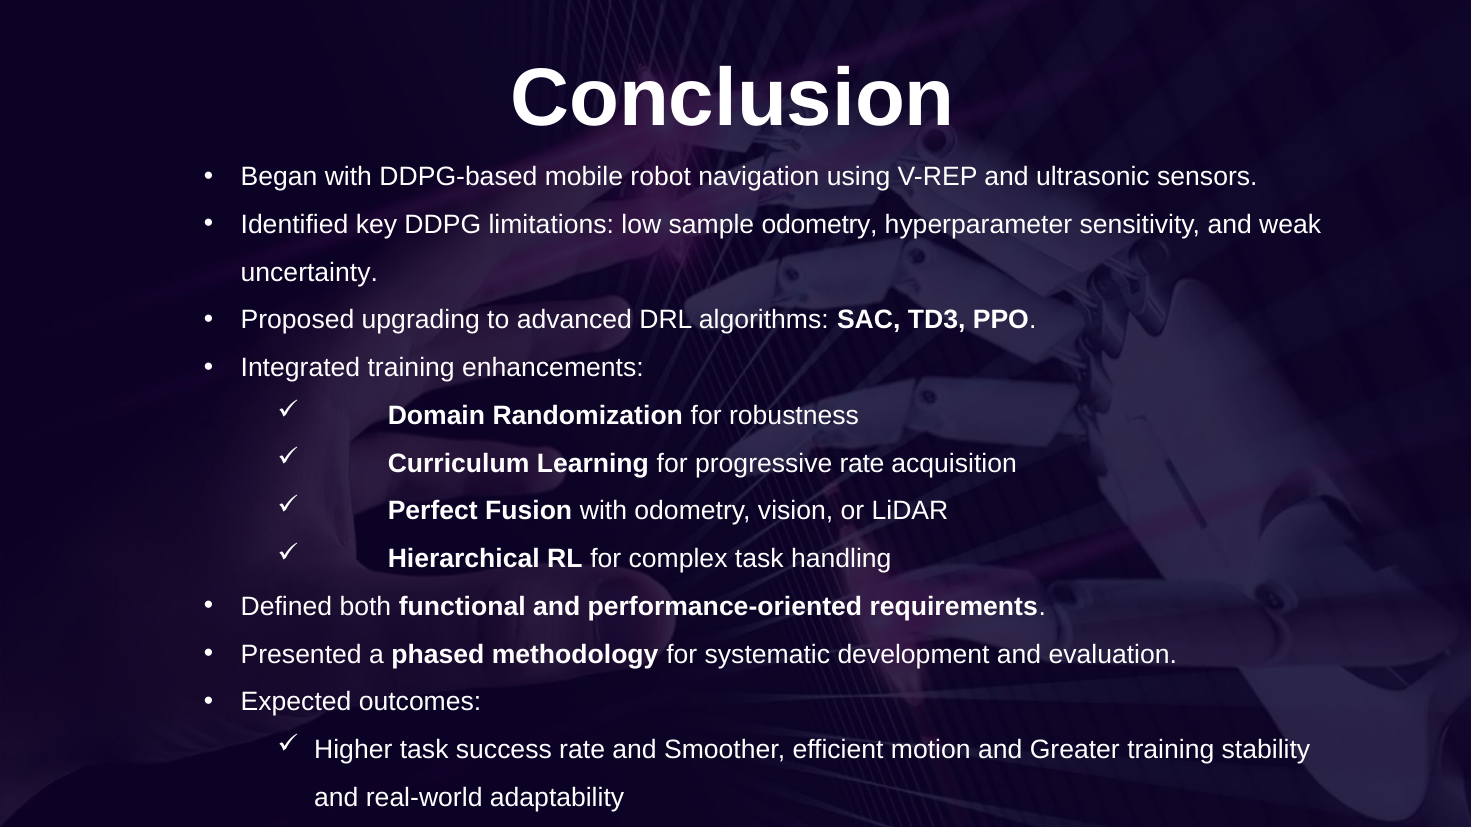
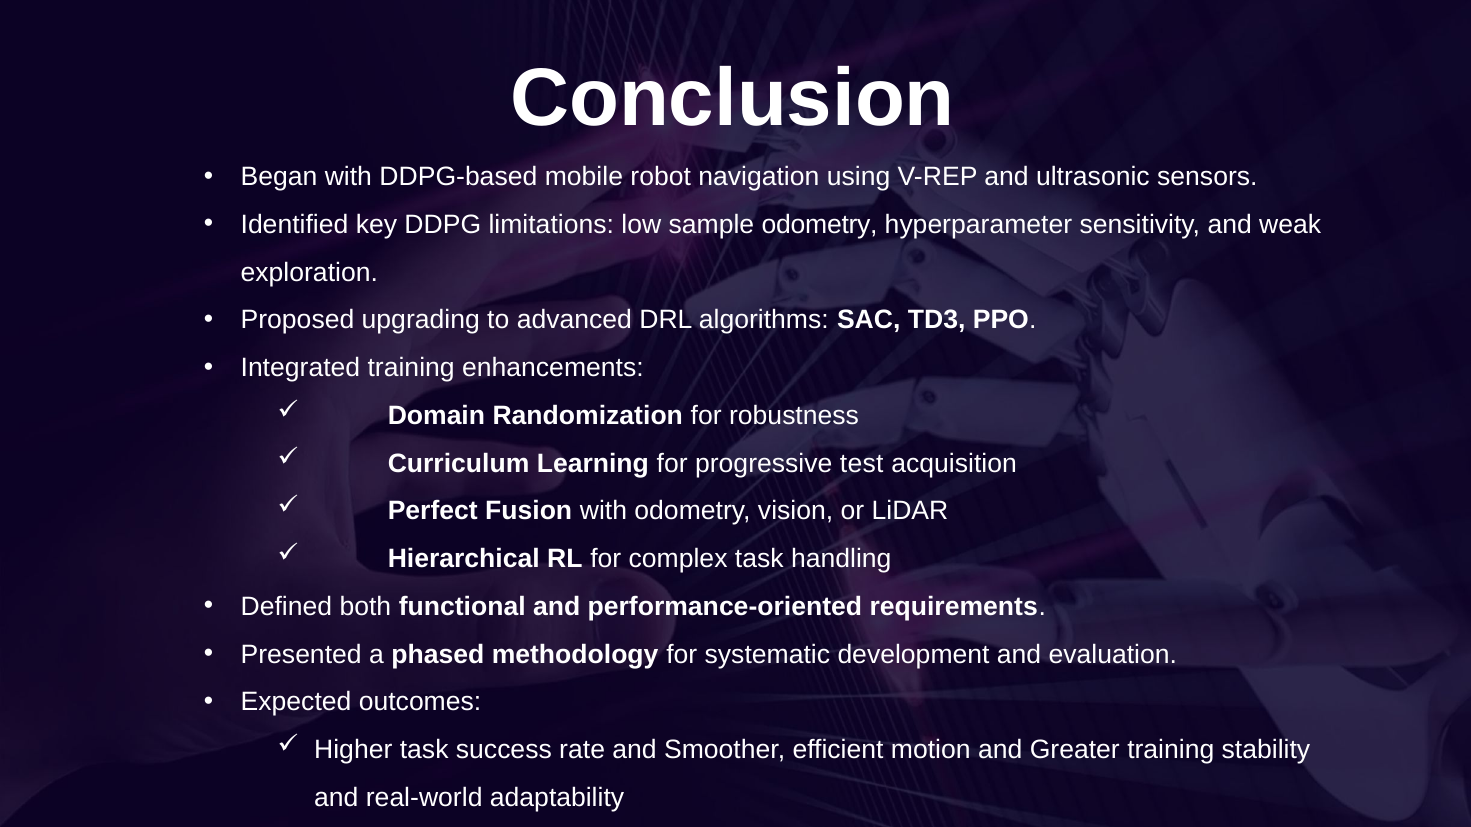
uncertainty: uncertainty -> exploration
progressive rate: rate -> test
